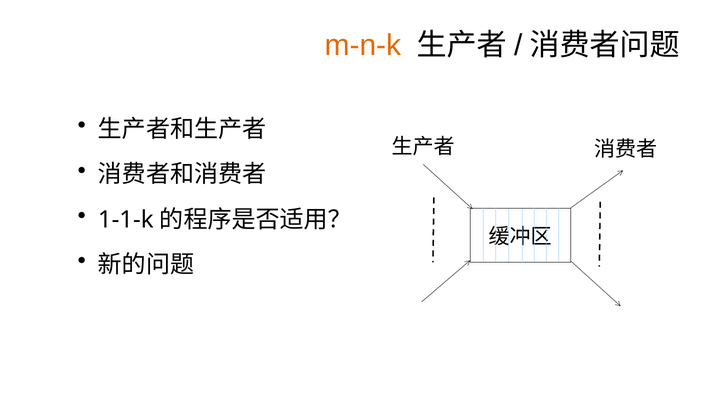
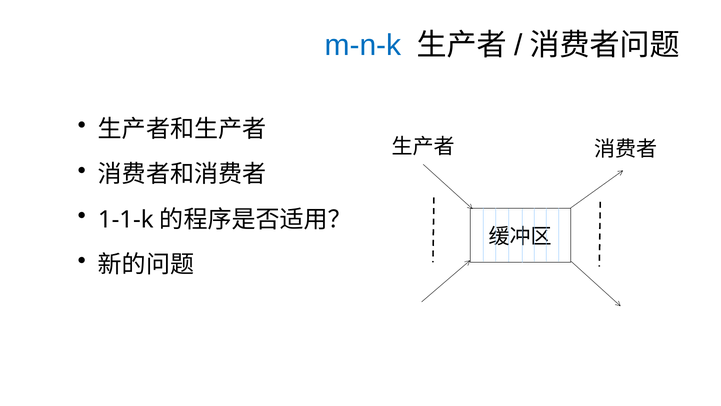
m-n-k colour: orange -> blue
